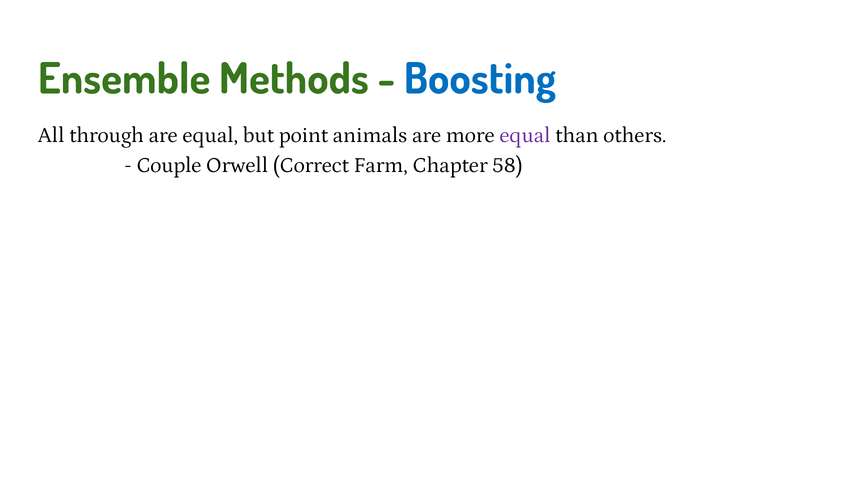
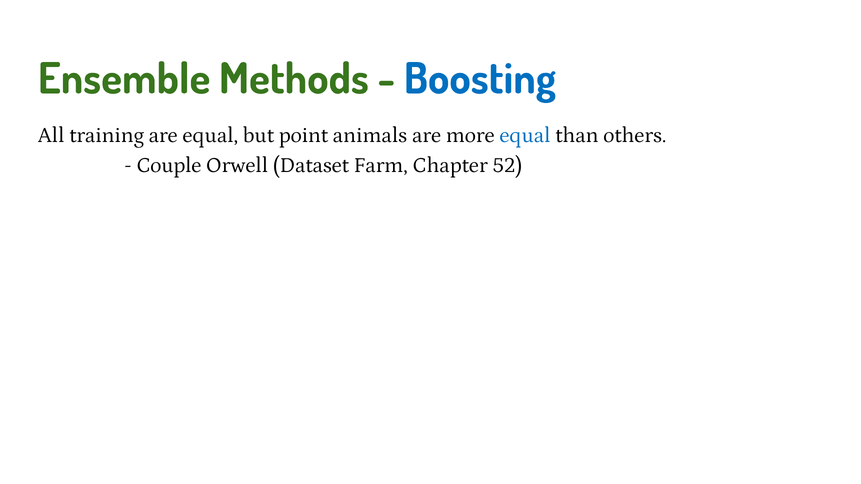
through: through -> training
equal at (525, 135) colour: purple -> blue
Correct: Correct -> Dataset
58: 58 -> 52
